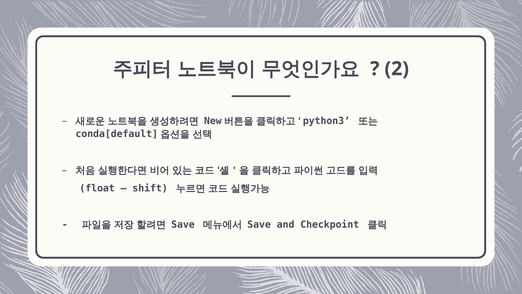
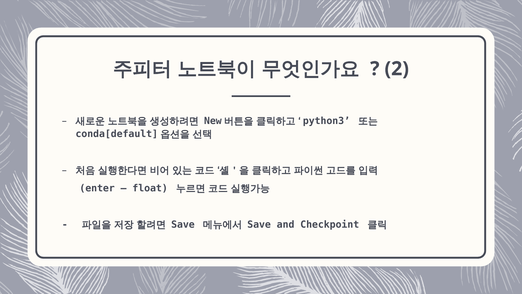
float: float -> enter
shift: shift -> float
